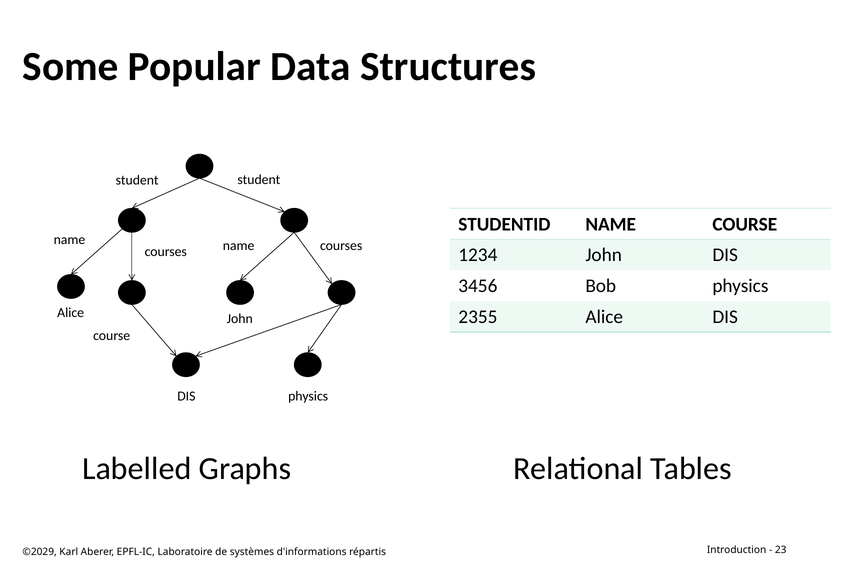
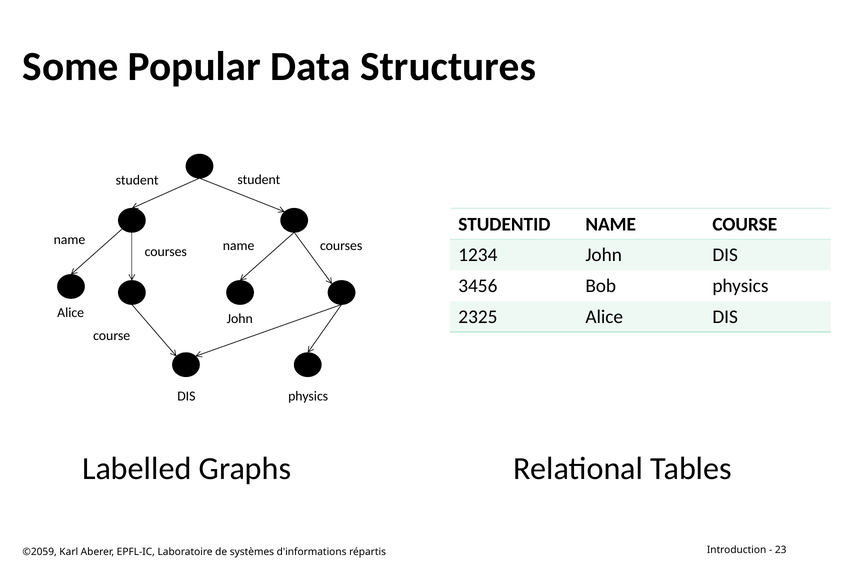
2355: 2355 -> 2325
©2029: ©2029 -> ©2059
